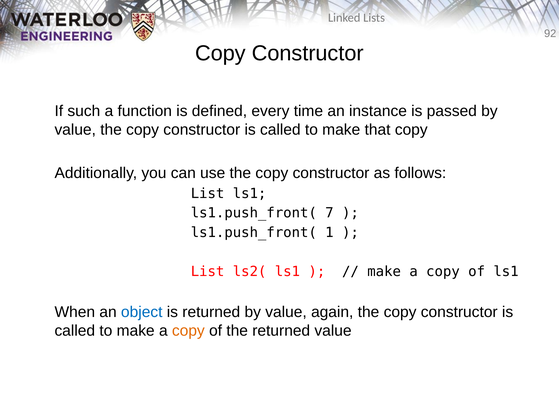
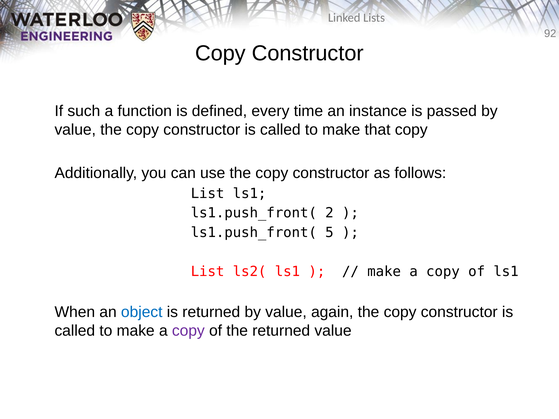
7: 7 -> 2
1: 1 -> 5
copy at (188, 331) colour: orange -> purple
